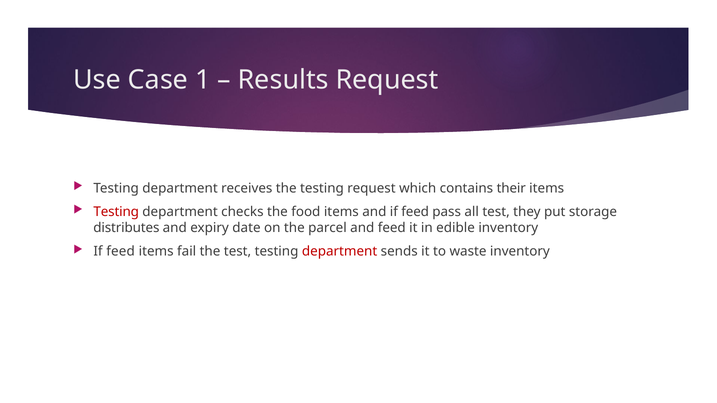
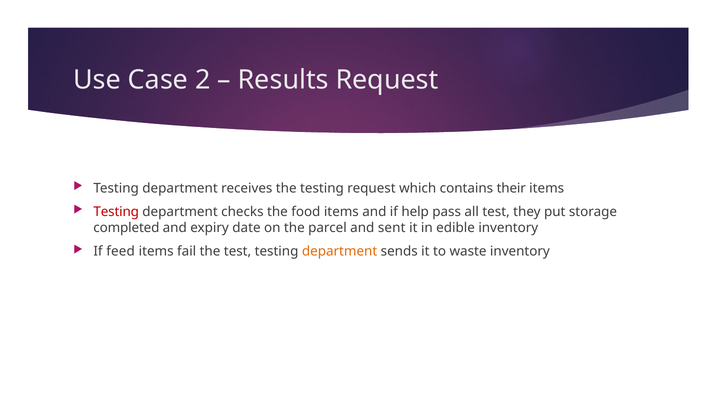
1: 1 -> 2
and if feed: feed -> help
distributes: distributes -> completed
and feed: feed -> sent
department at (340, 252) colour: red -> orange
